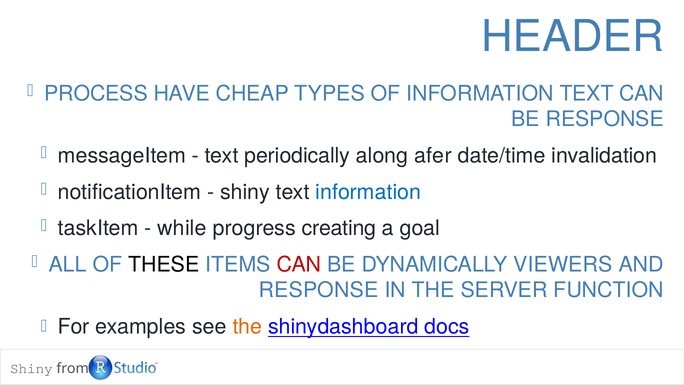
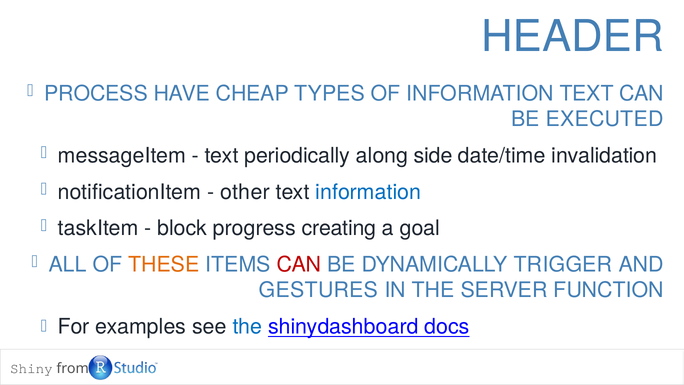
BE RESPONSE: RESPONSE -> EXECUTED
afer: afer -> side
shiny at (245, 192): shiny -> other
while: while -> block
THESE colour: black -> orange
VIEWERS: VIEWERS -> TRIGGER
RESPONSE at (319, 290): RESPONSE -> GESTURES
the at (247, 327) colour: orange -> blue
